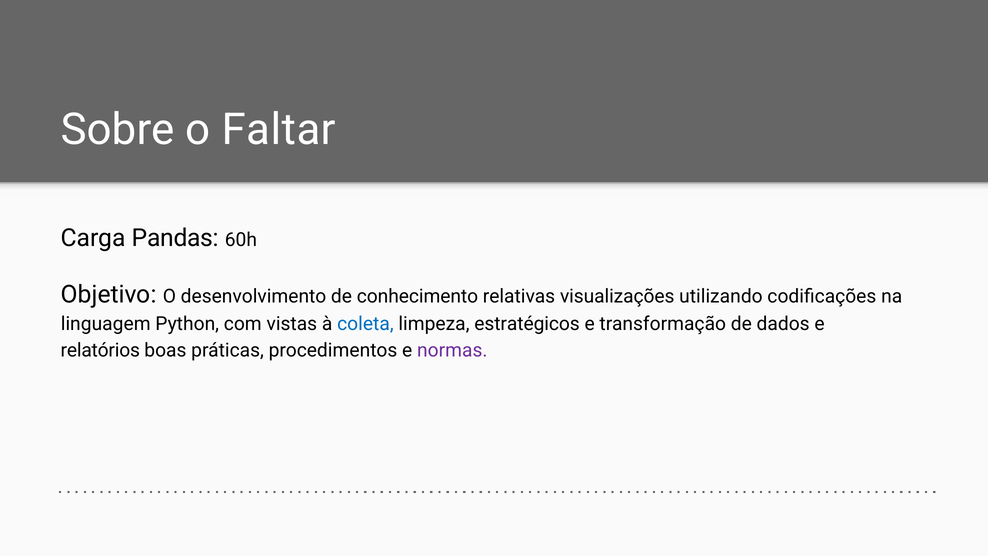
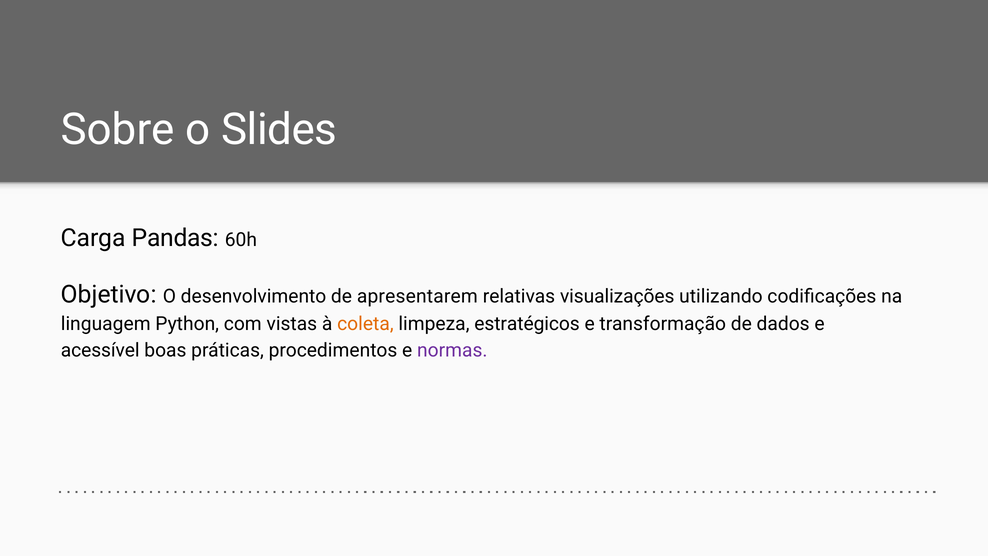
Faltar: Faltar -> Slides
conhecimento: conhecimento -> apresentarem
coleta colour: blue -> orange
relatórios: relatórios -> acessível
